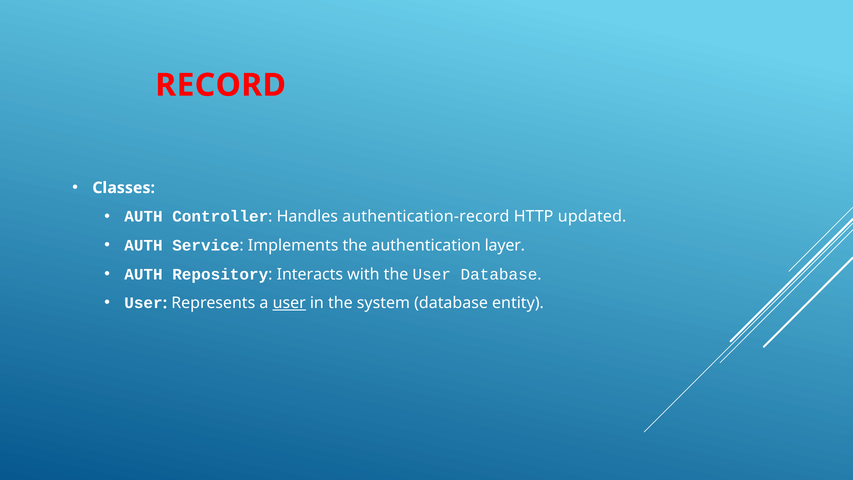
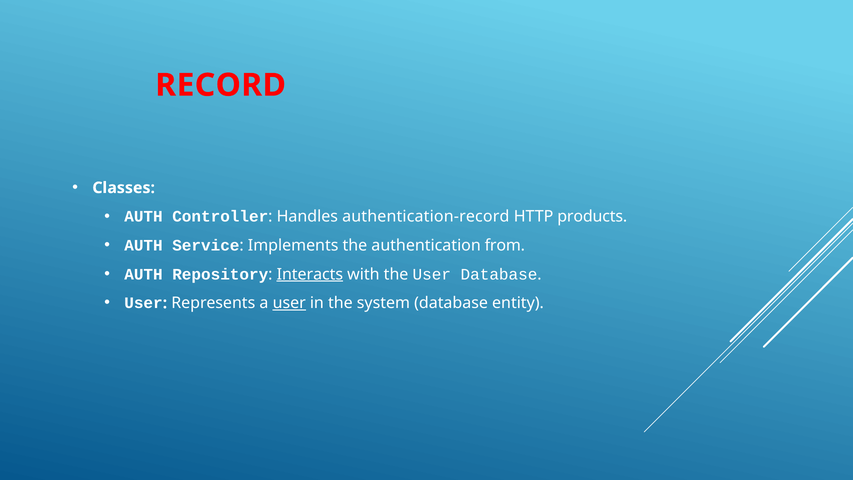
updated: updated -> products
layer: layer -> from
Interacts underline: none -> present
